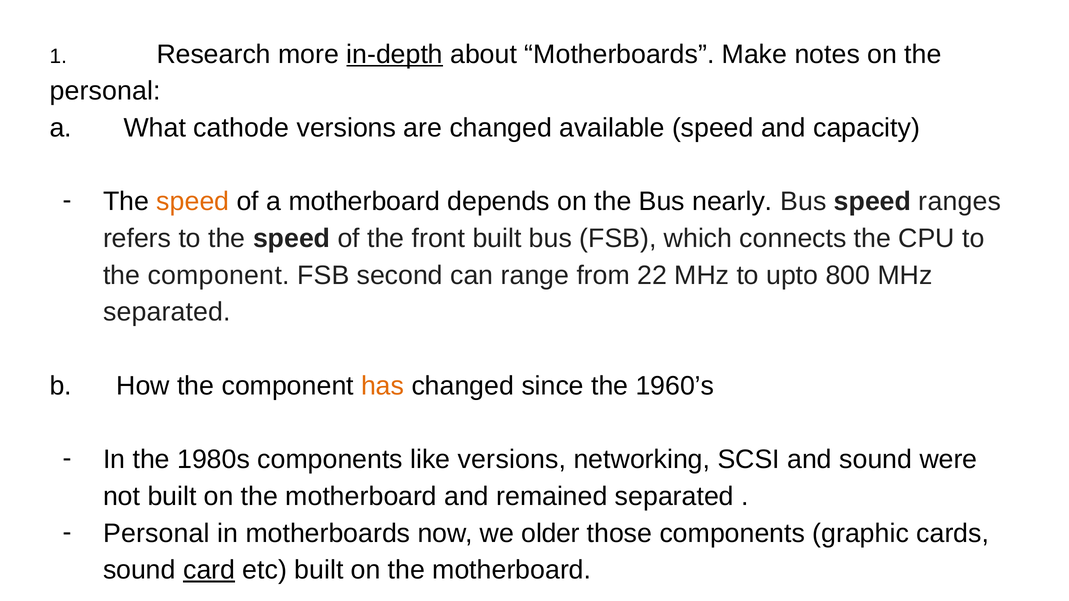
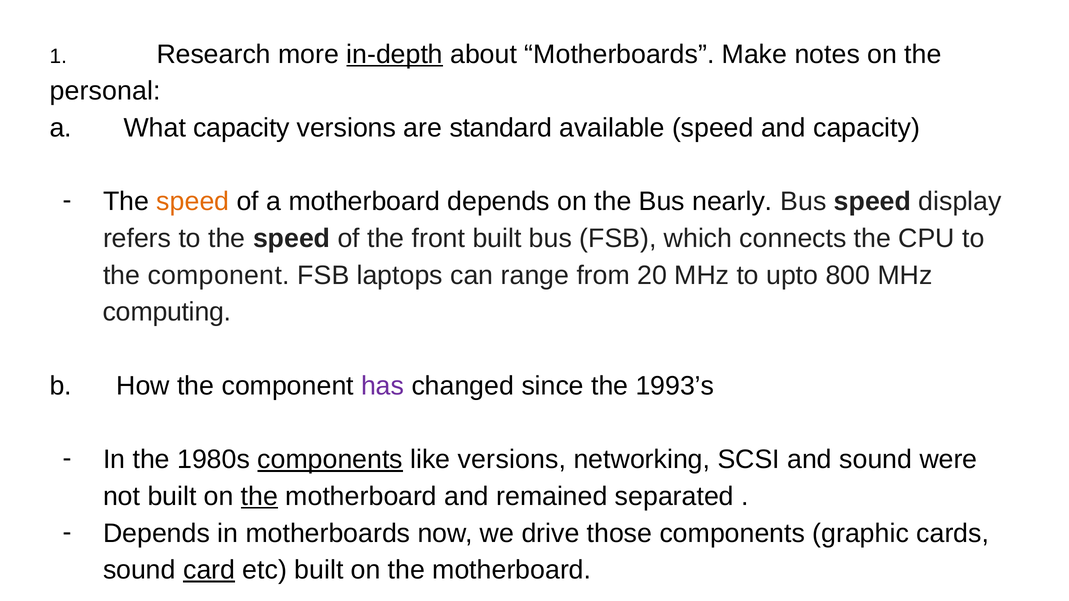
What cathode: cathode -> capacity
are changed: changed -> standard
ranges: ranges -> display
second: second -> laptops
22: 22 -> 20
separated at (167, 312): separated -> computing
has colour: orange -> purple
1960’s: 1960’s -> 1993’s
components at (330, 460) underline: none -> present
the at (259, 497) underline: none -> present
Personal at (156, 534): Personal -> Depends
older: older -> drive
